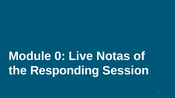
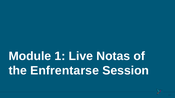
0: 0 -> 1
Responding: Responding -> Enfrentarse
